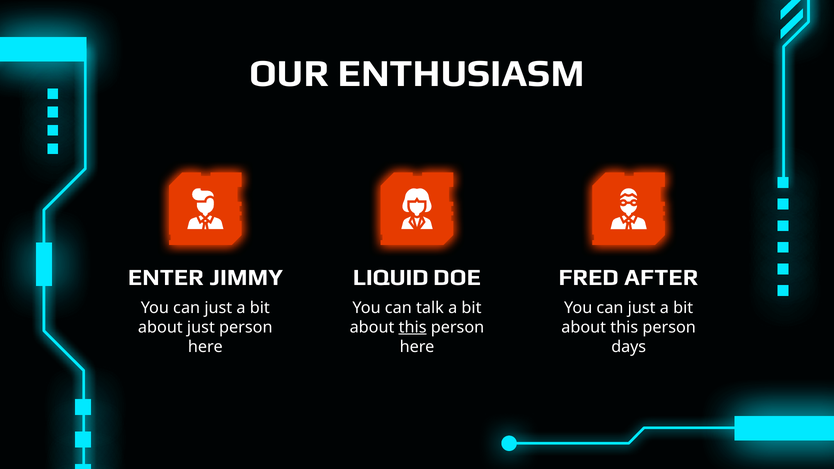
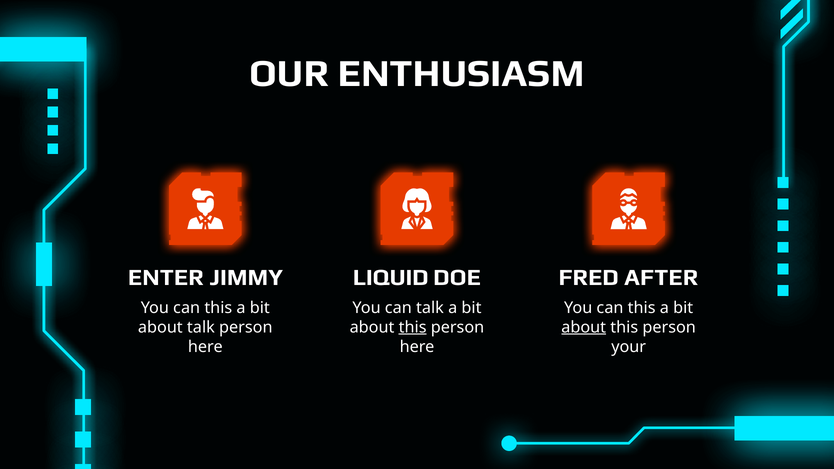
just at (218, 308): just -> this
just at (642, 308): just -> this
about just: just -> talk
about at (584, 327) underline: none -> present
days: days -> your
